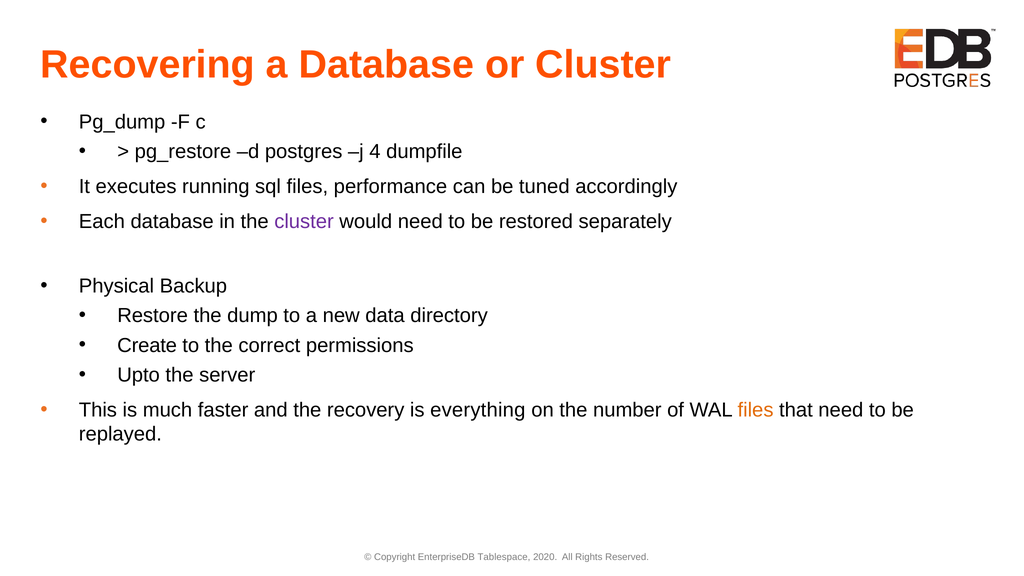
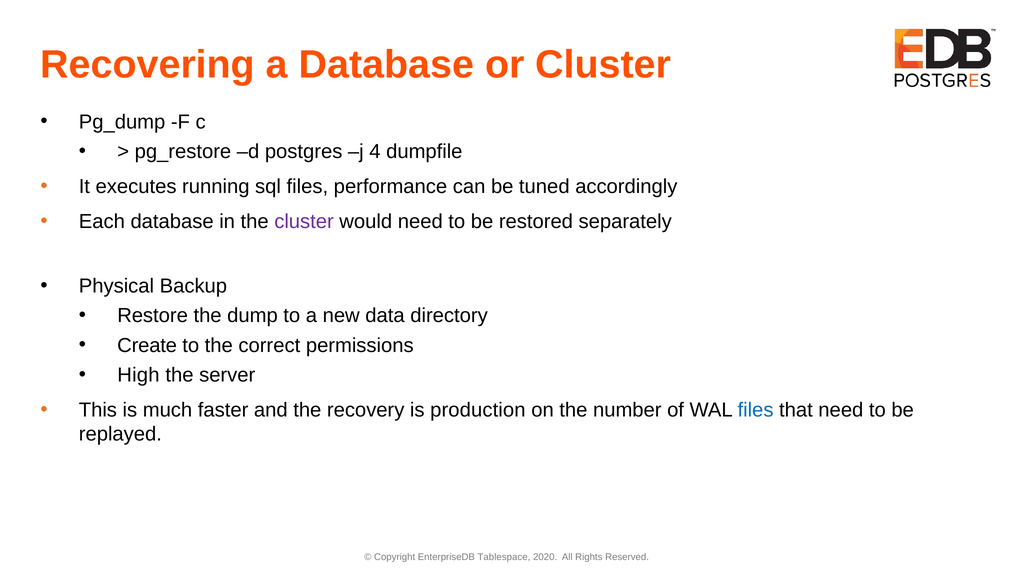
Upto: Upto -> High
everything: everything -> production
files at (756, 410) colour: orange -> blue
